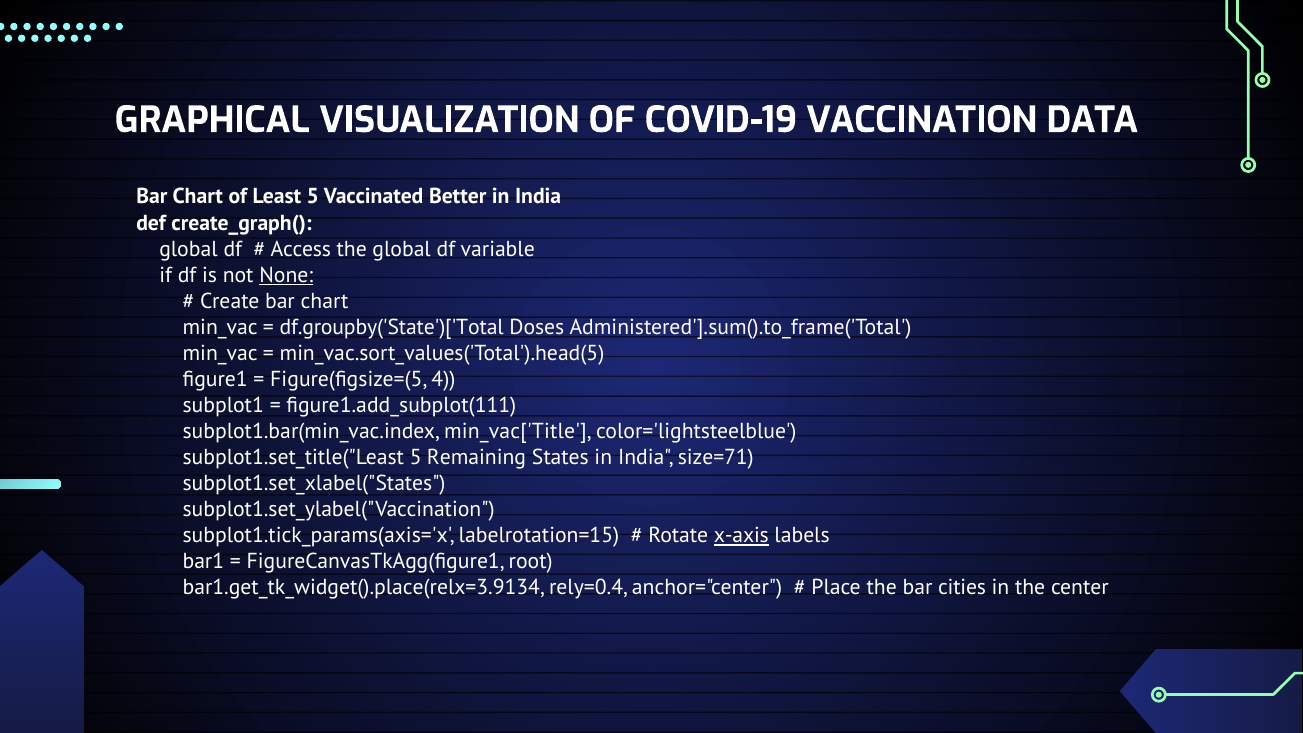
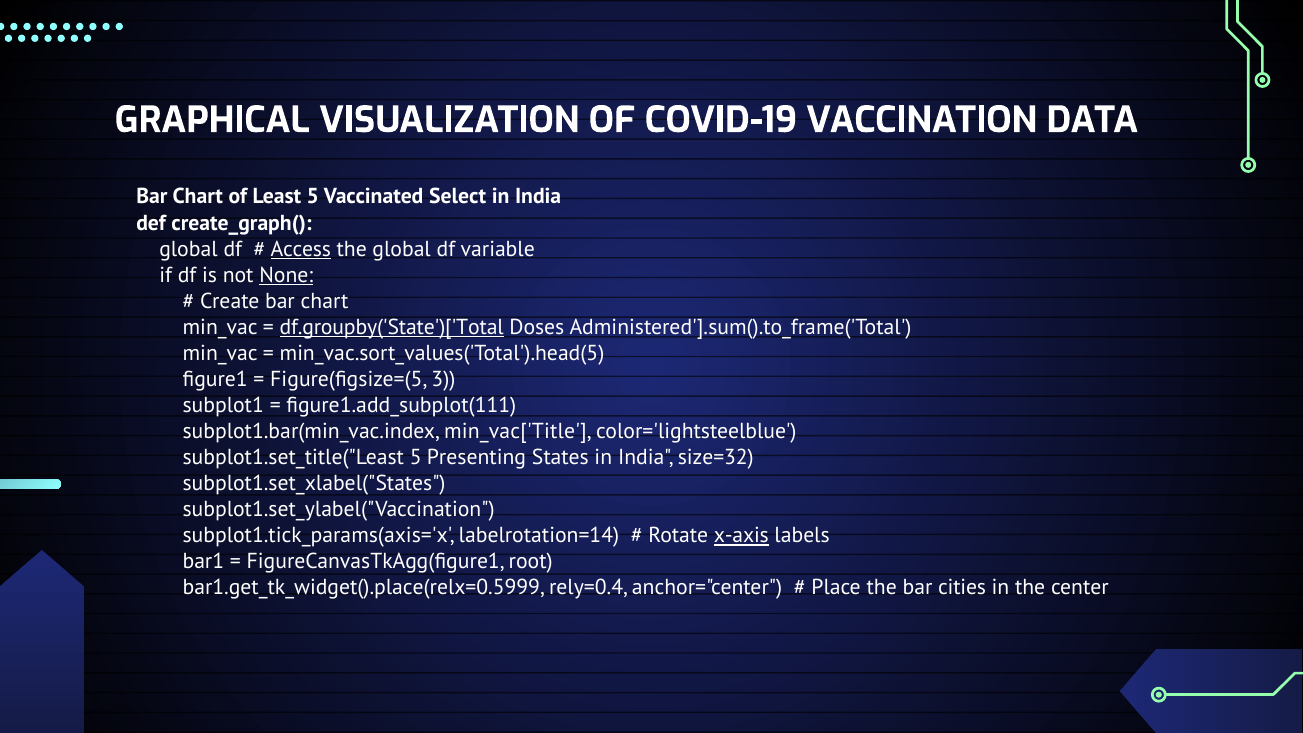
Better: Better -> Select
Access underline: none -> present
df.groupby('State')['Total underline: none -> present
4: 4 -> 3
Remaining: Remaining -> Presenting
size=71: size=71 -> size=32
labelrotation=15: labelrotation=15 -> labelrotation=14
bar1.get_tk_widget().place(relx=3.9134: bar1.get_tk_widget().place(relx=3.9134 -> bar1.get_tk_widget().place(relx=0.5999
